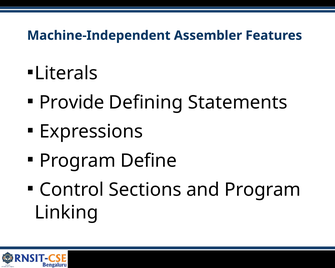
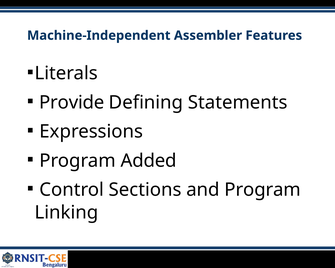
Define: Define -> Added
